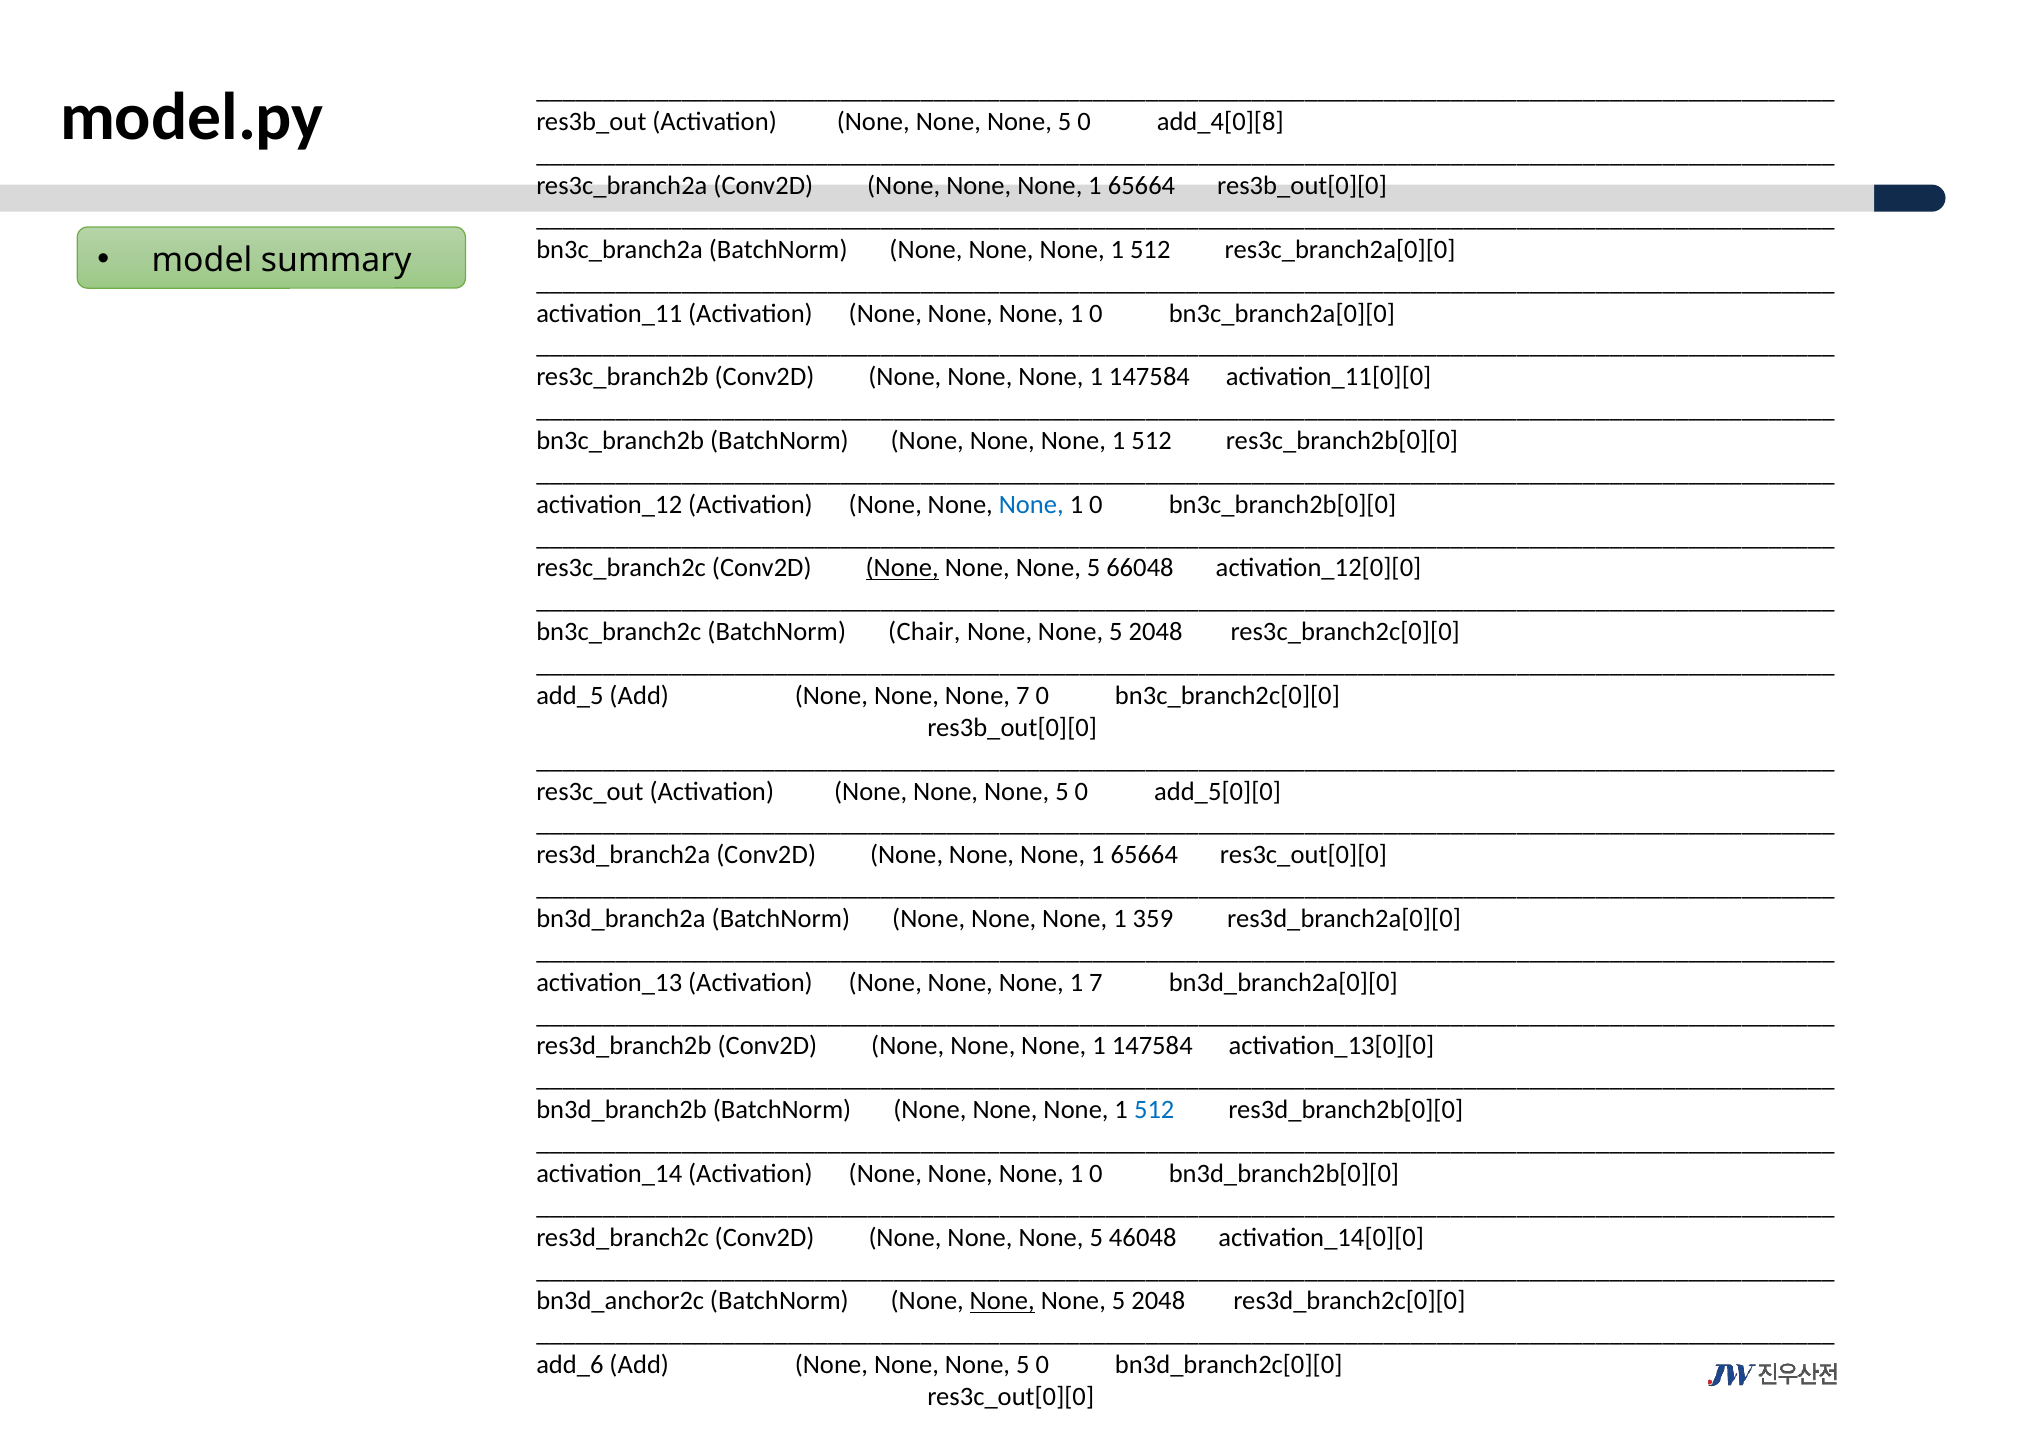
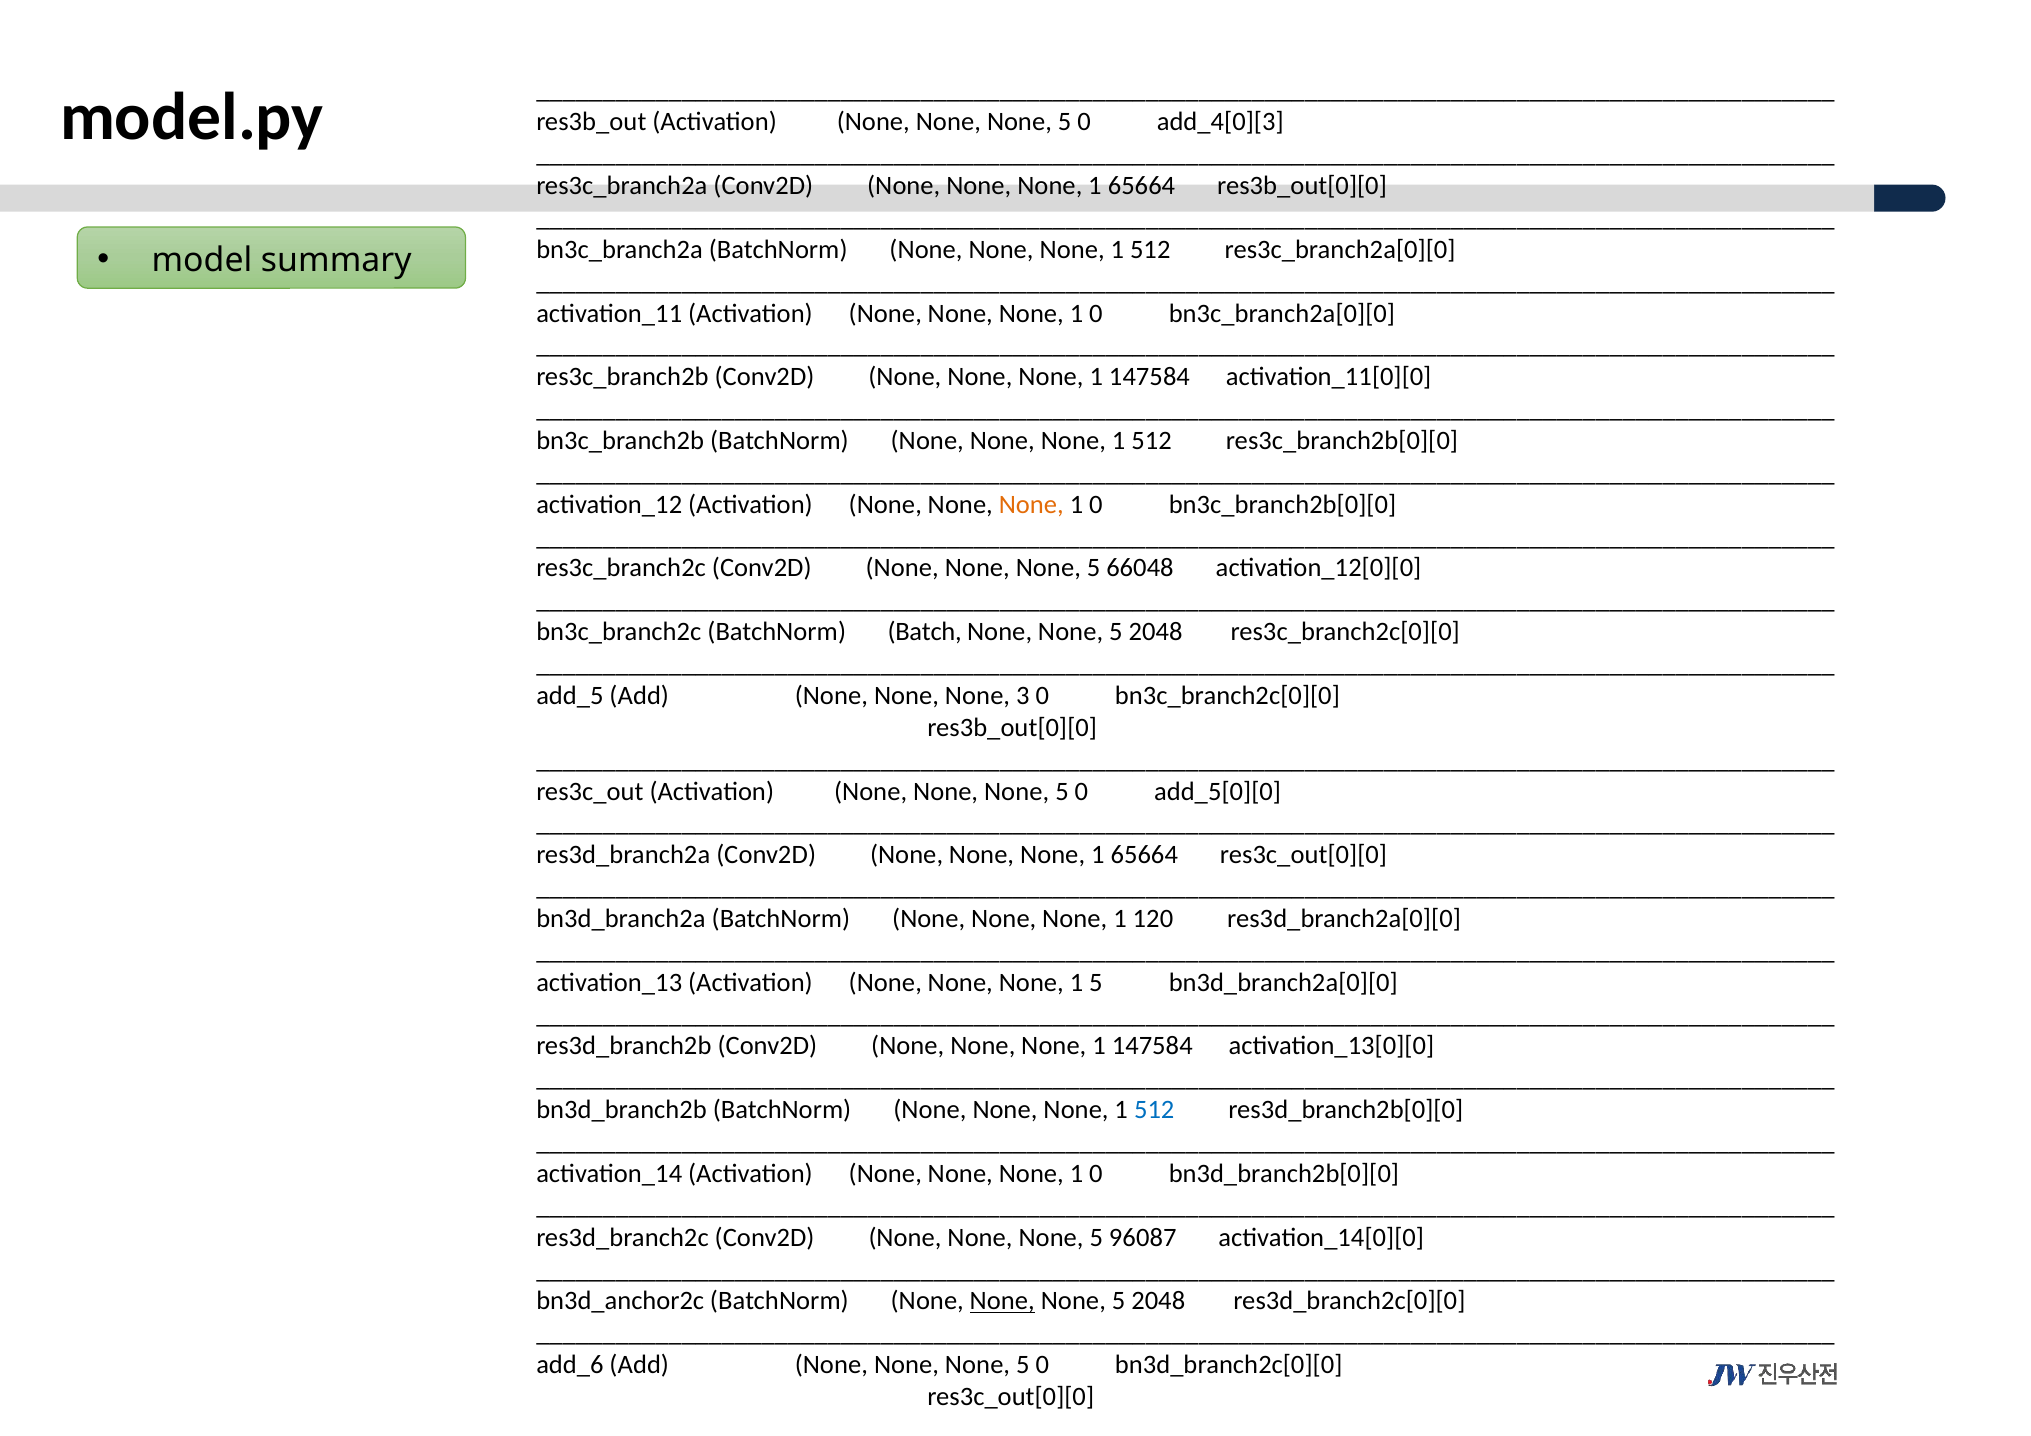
add_4[0][8: add_4[0][8 -> add_4[0][3
None at (1031, 504) colour: blue -> orange
None at (902, 568) underline: present -> none
Chair: Chair -> Batch
None 7: 7 -> 3
359: 359 -> 120
1 7: 7 -> 5
46048: 46048 -> 96087
